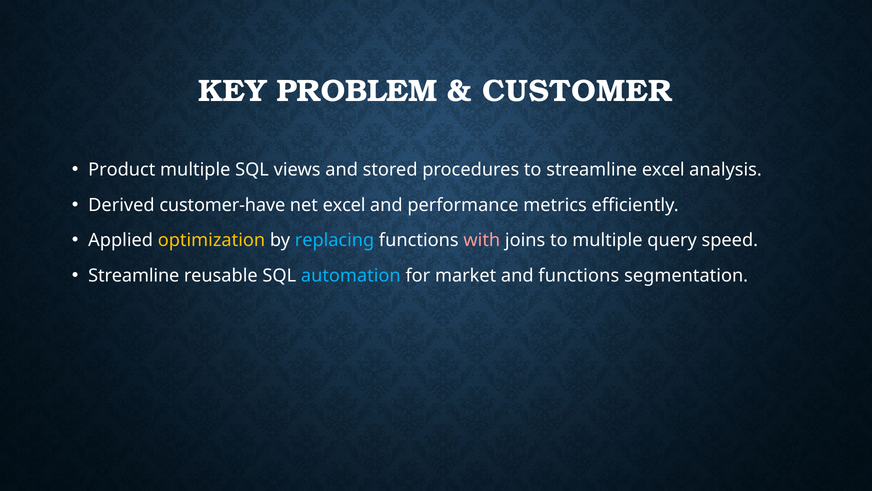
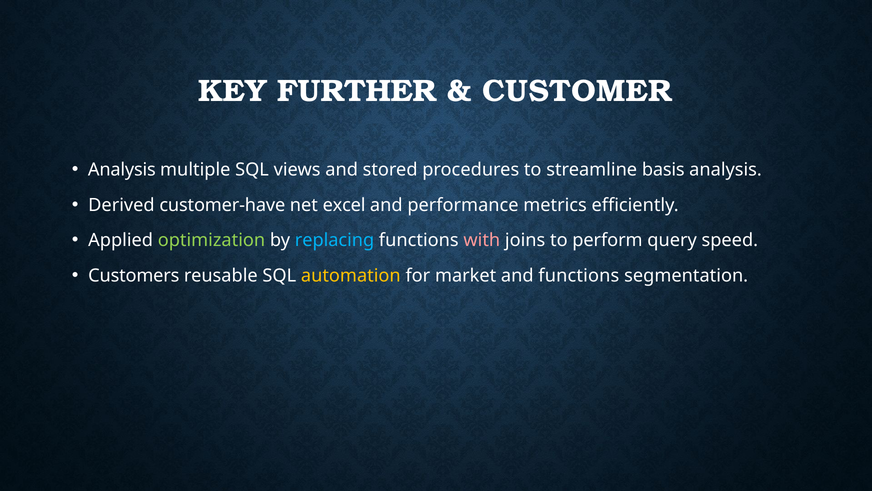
PROBLEM: PROBLEM -> FURTHER
Product at (122, 170): Product -> Analysis
streamline excel: excel -> basis
optimization colour: yellow -> light green
to multiple: multiple -> perform
Streamline at (134, 275): Streamline -> Customers
automation colour: light blue -> yellow
